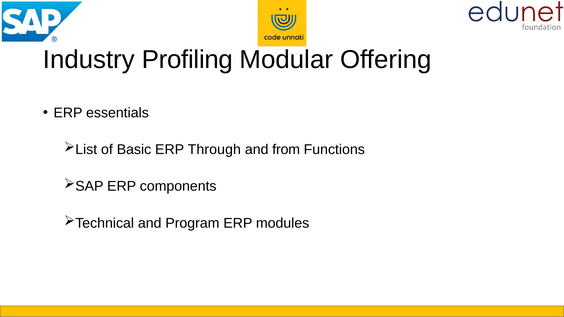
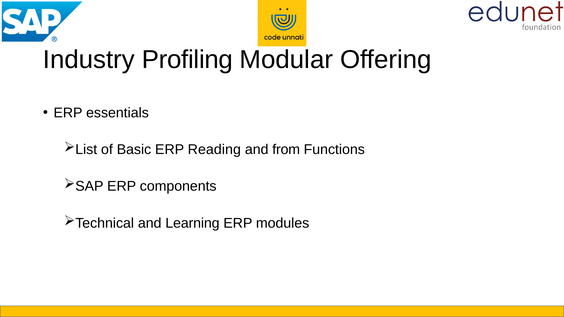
Through: Through -> Reading
Program: Program -> Learning
